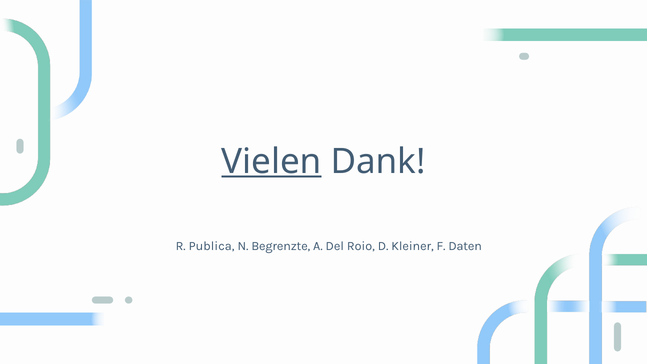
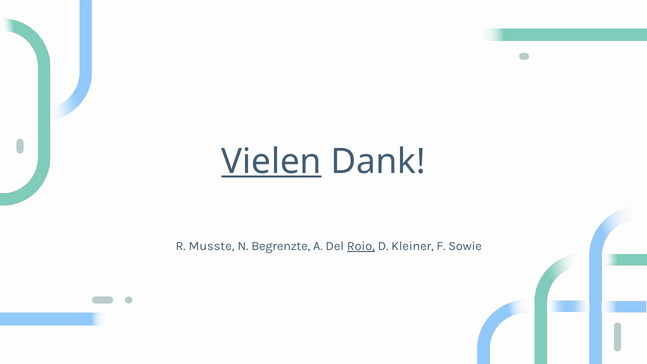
Publica: Publica -> Musste
Roio underline: none -> present
Daten: Daten -> Sowie
